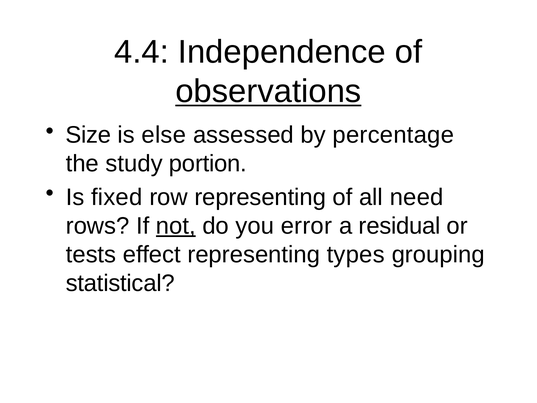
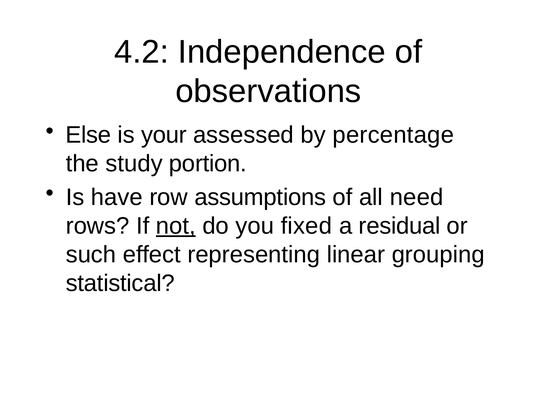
4.4: 4.4 -> 4.2
observations underline: present -> none
Size: Size -> Else
else: else -> your
fixed: fixed -> have
row representing: representing -> assumptions
error: error -> fixed
tests: tests -> such
types: types -> linear
